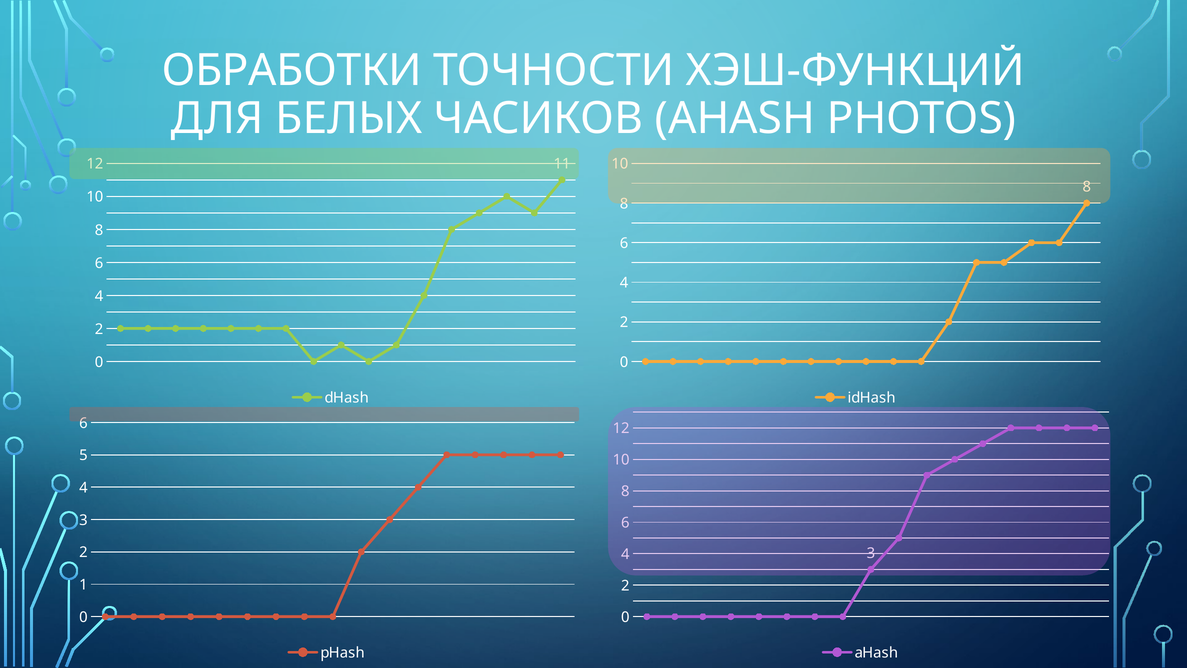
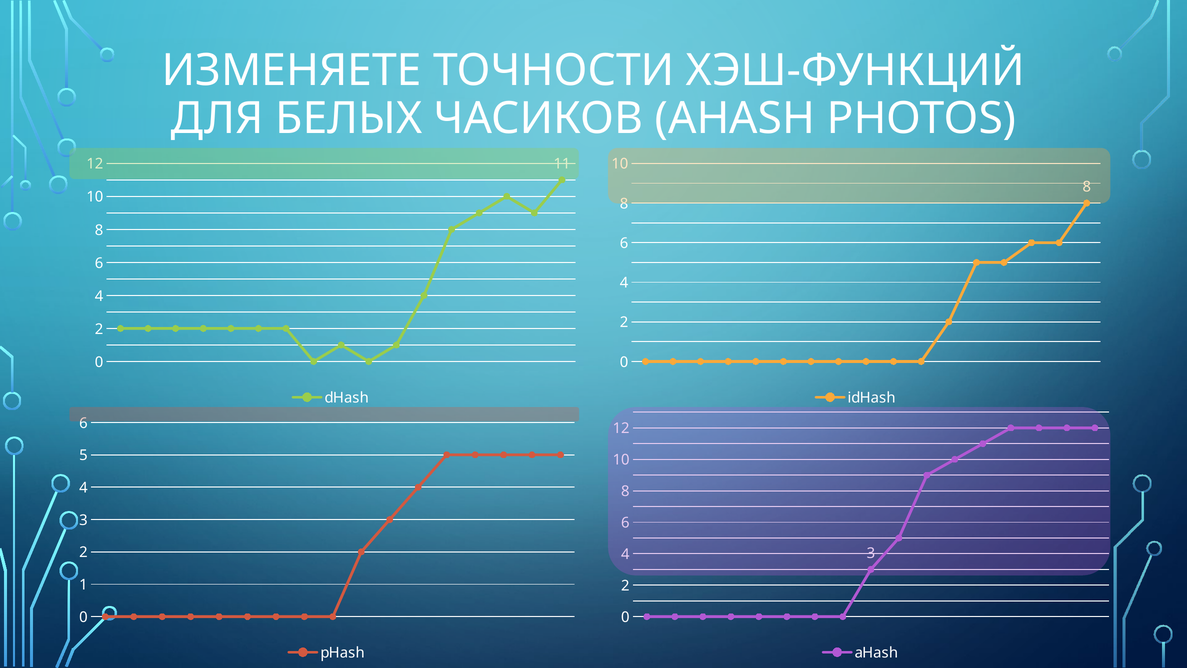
ОБРАБОТКИ: ОБРАБОТКИ -> ИЗМЕНЯЕТЕ
